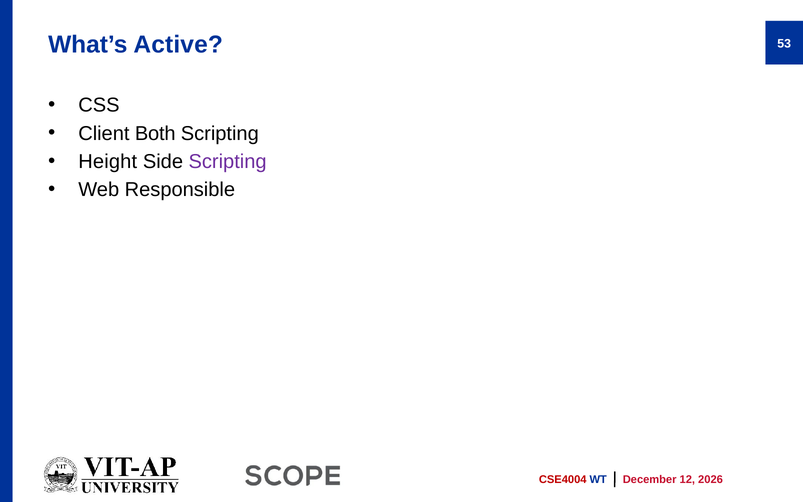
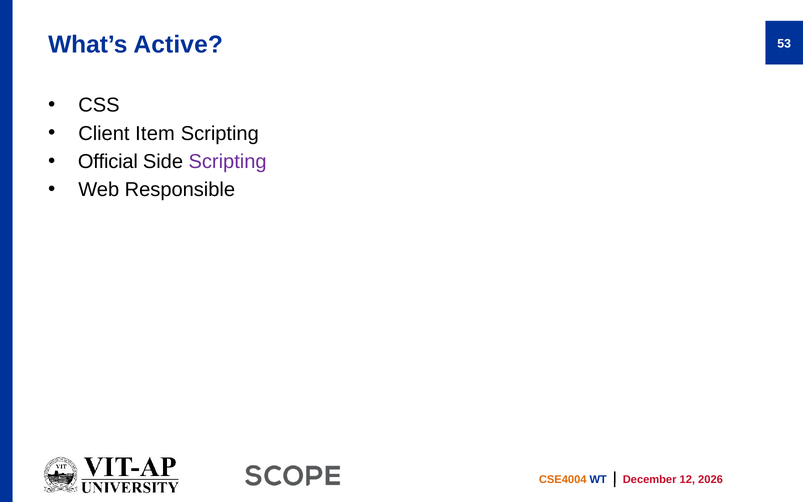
Both: Both -> Item
Height: Height -> Official
CSE4004 colour: red -> orange
